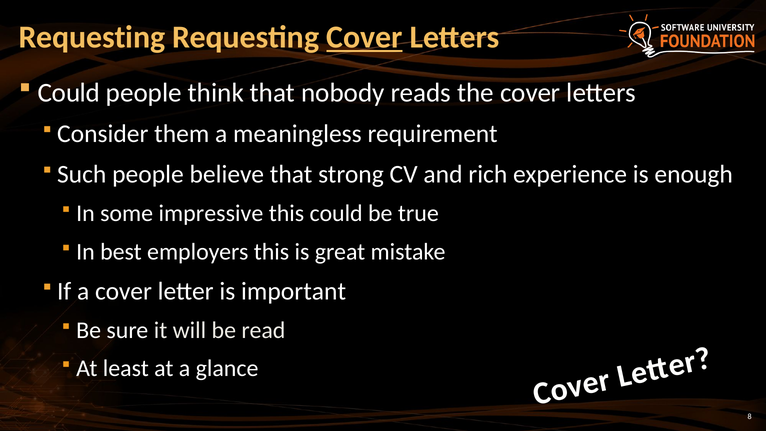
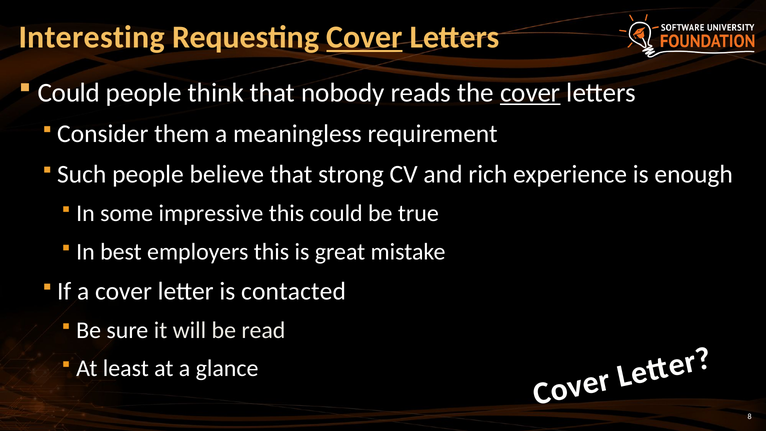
Requesting at (92, 37): Requesting -> Interesting
cover at (530, 93) underline: none -> present
important: important -> contacted
